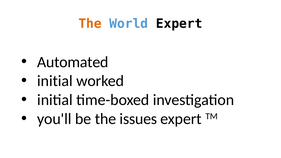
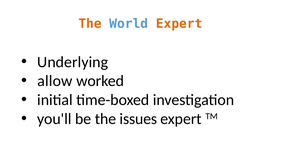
Expert at (179, 24) colour: black -> orange
Automated: Automated -> Underlying
initial at (55, 81): initial -> allow
